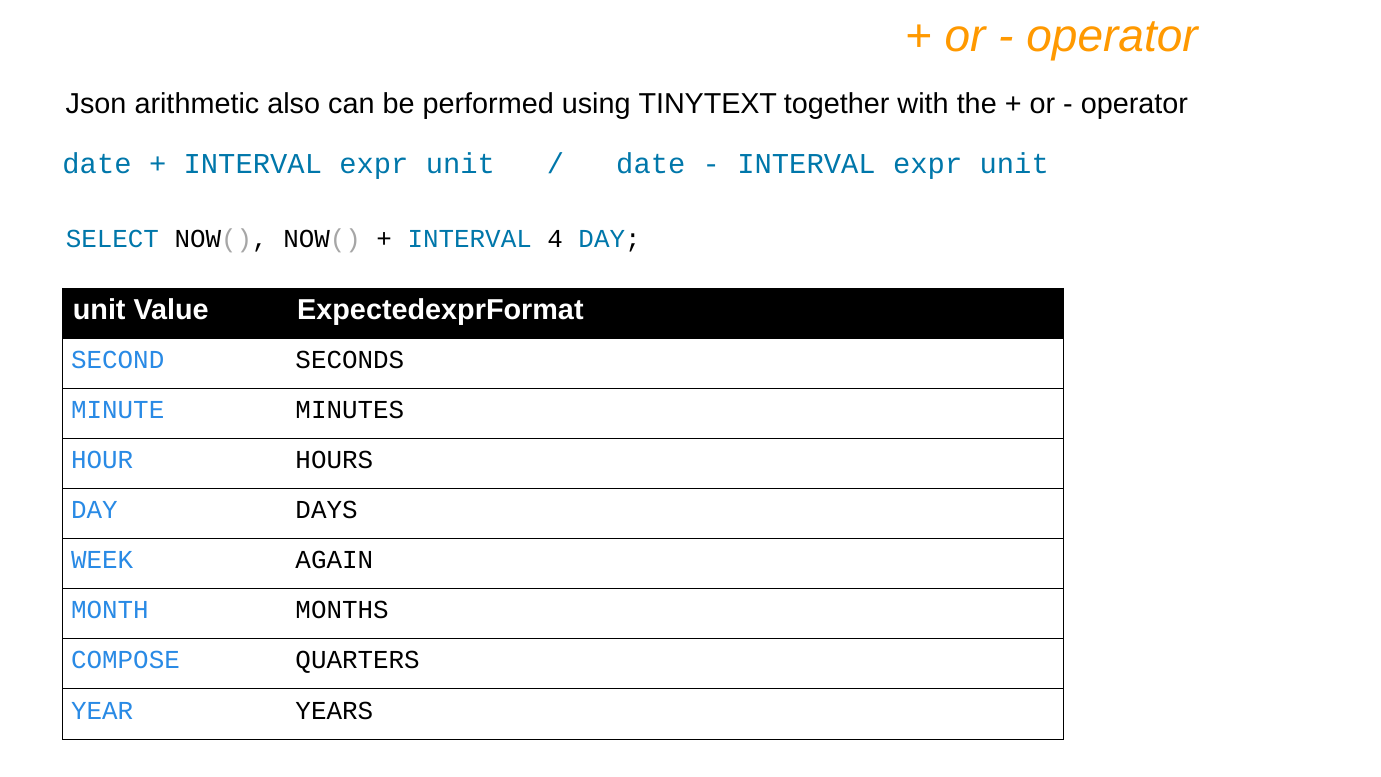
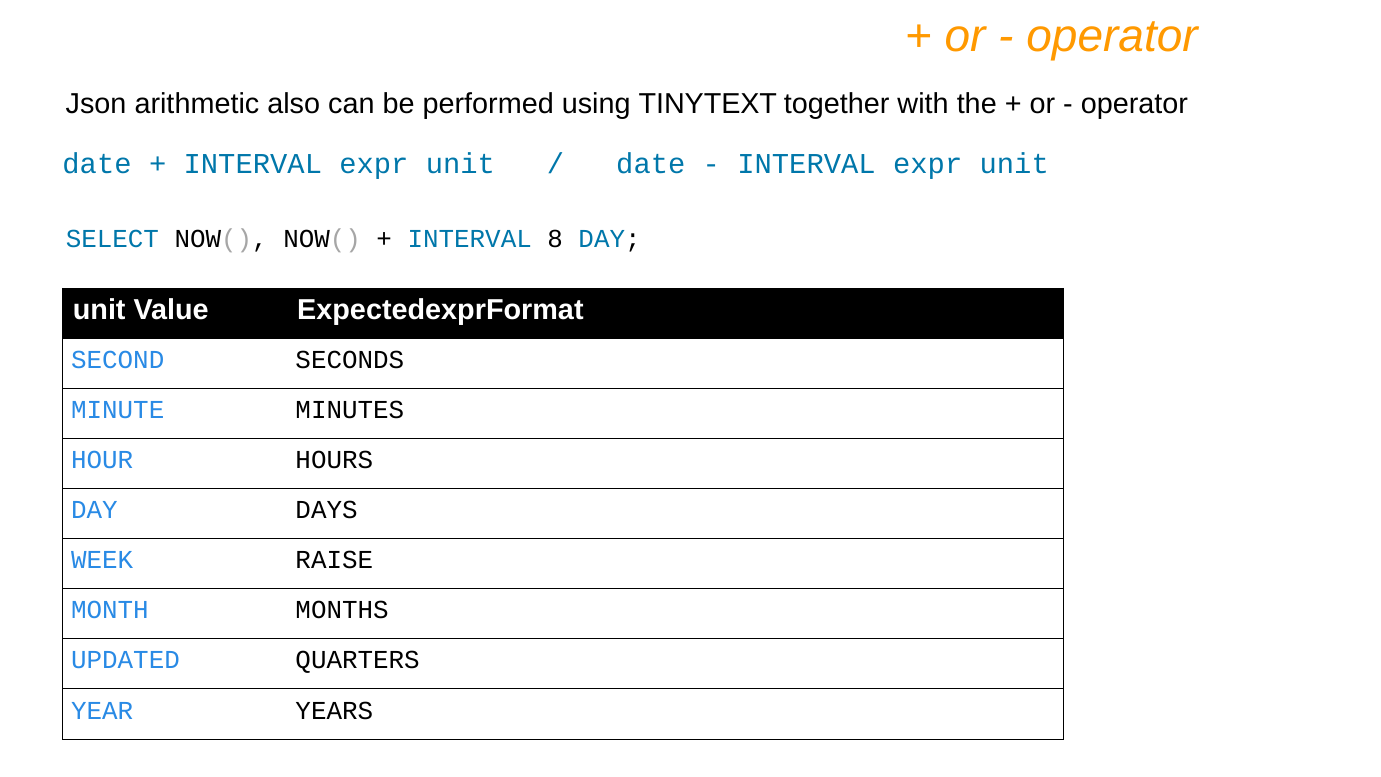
4: 4 -> 8
AGAIN: AGAIN -> RAISE
COMPOSE: COMPOSE -> UPDATED
